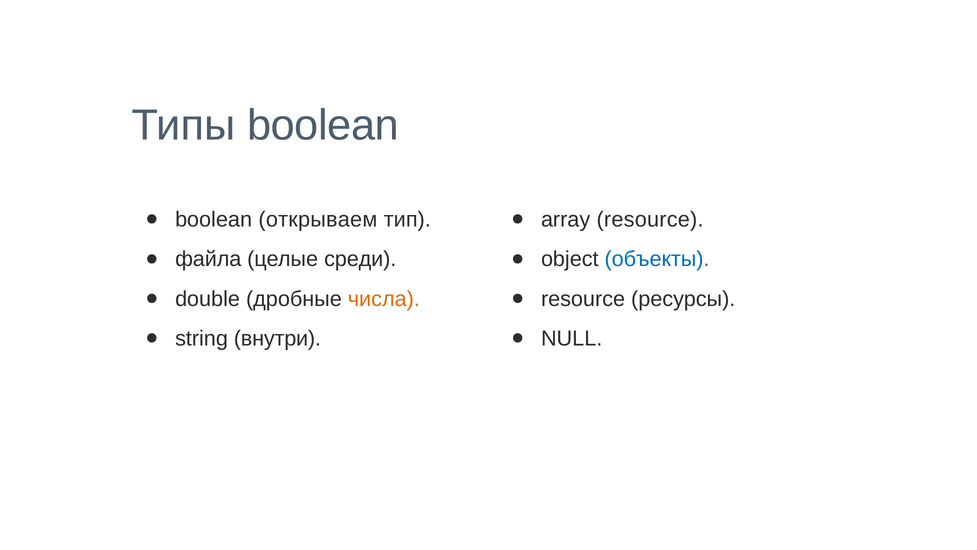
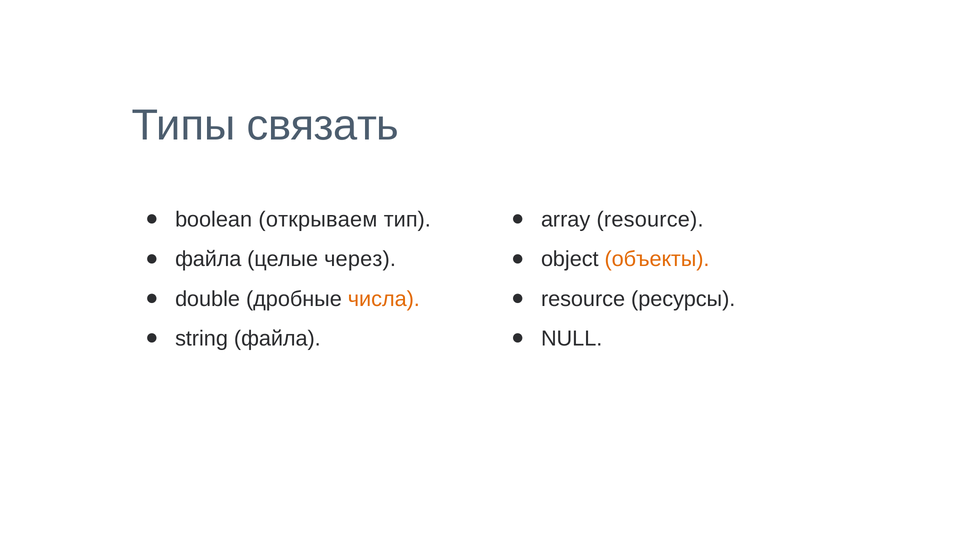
Типы boolean: boolean -> связать
среди: среди -> через
объекты colour: blue -> orange
string внутри: внутри -> файла
